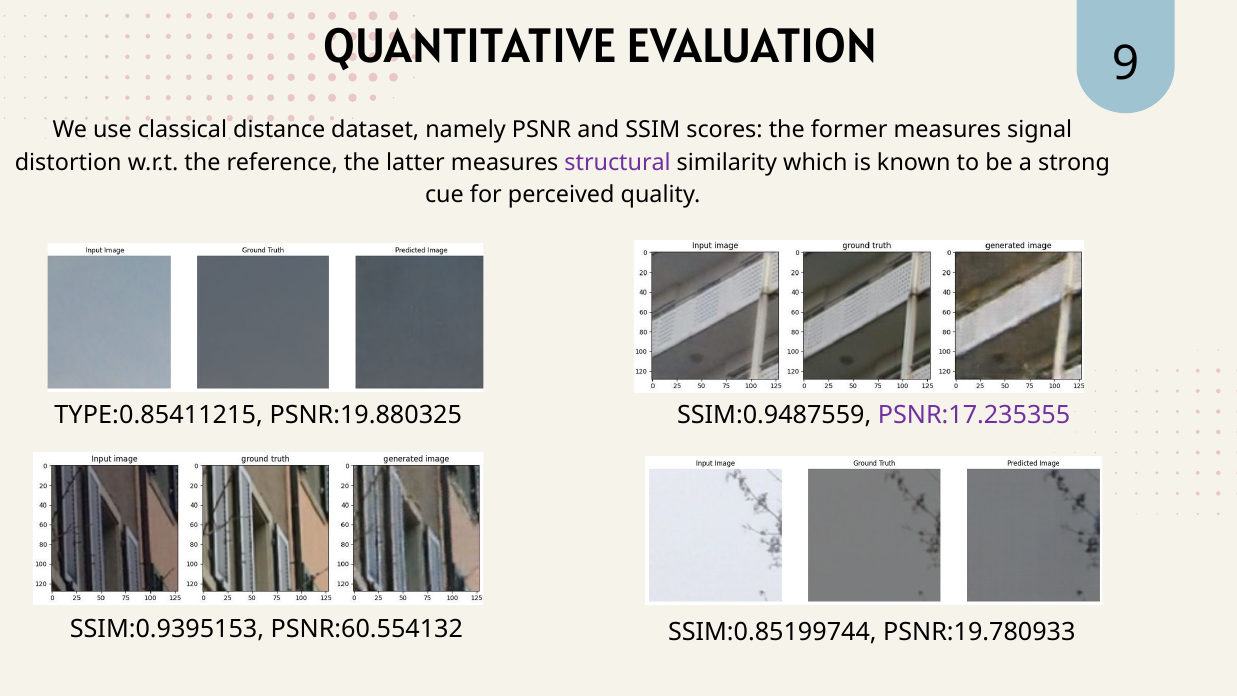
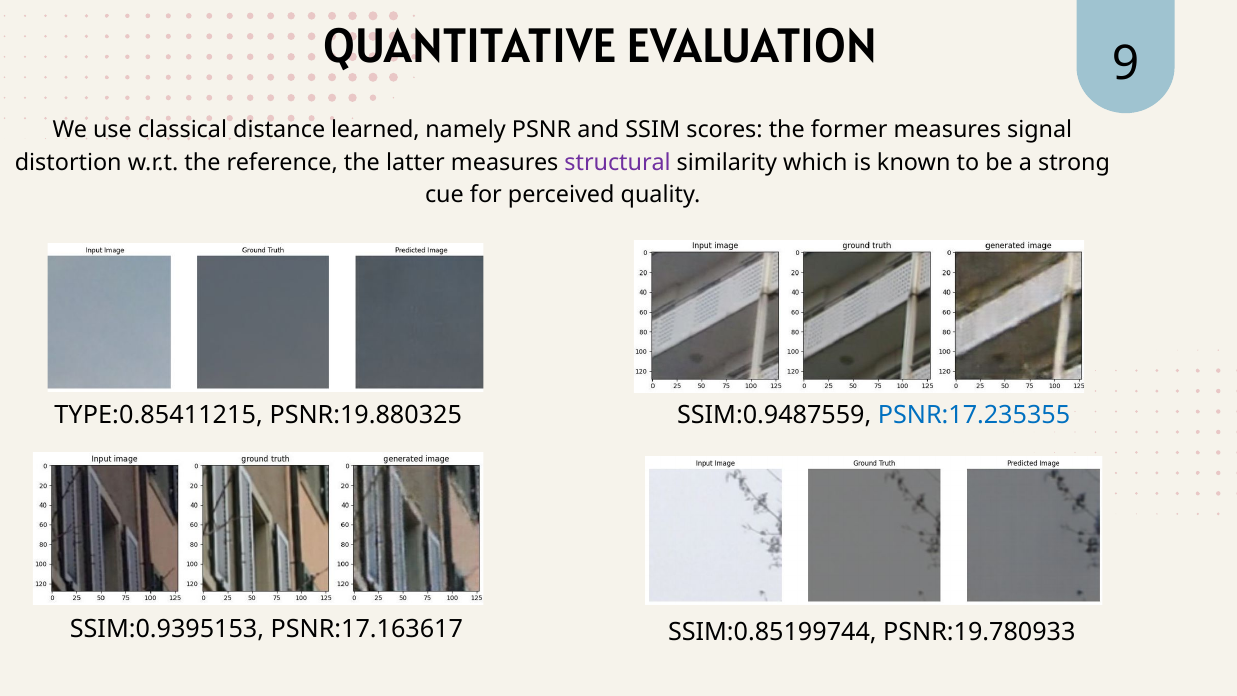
dataset: dataset -> learned
PSNR:17.235355 colour: purple -> blue
PSNR:60.554132: PSNR:60.554132 -> PSNR:17.163617
